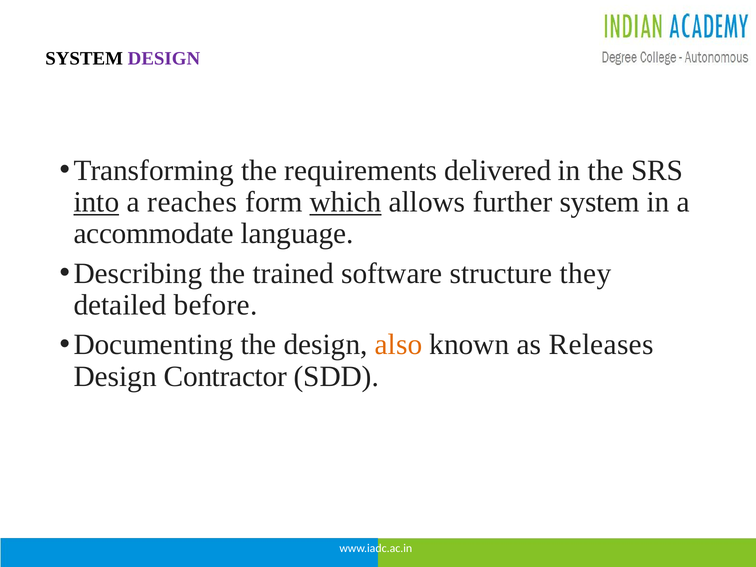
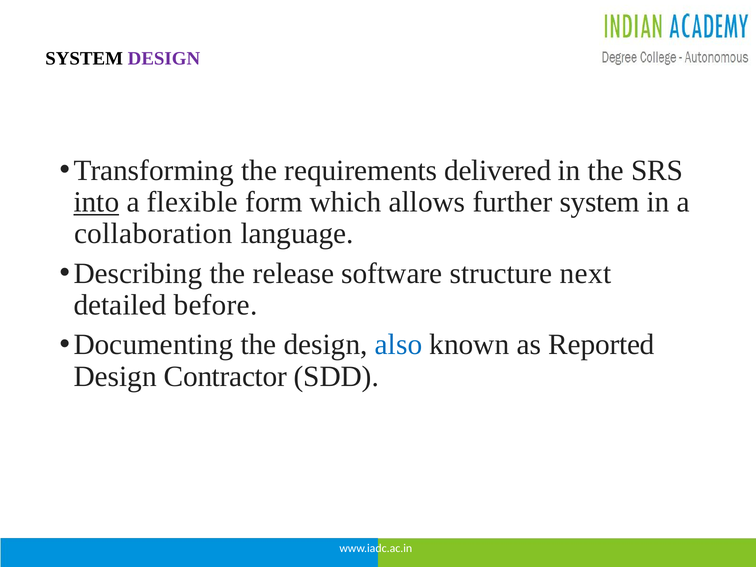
reaches: reaches -> flexible
which underline: present -> none
accommodate: accommodate -> collaboration
trained: trained -> release
they: they -> next
also colour: orange -> blue
Releases: Releases -> Reported
